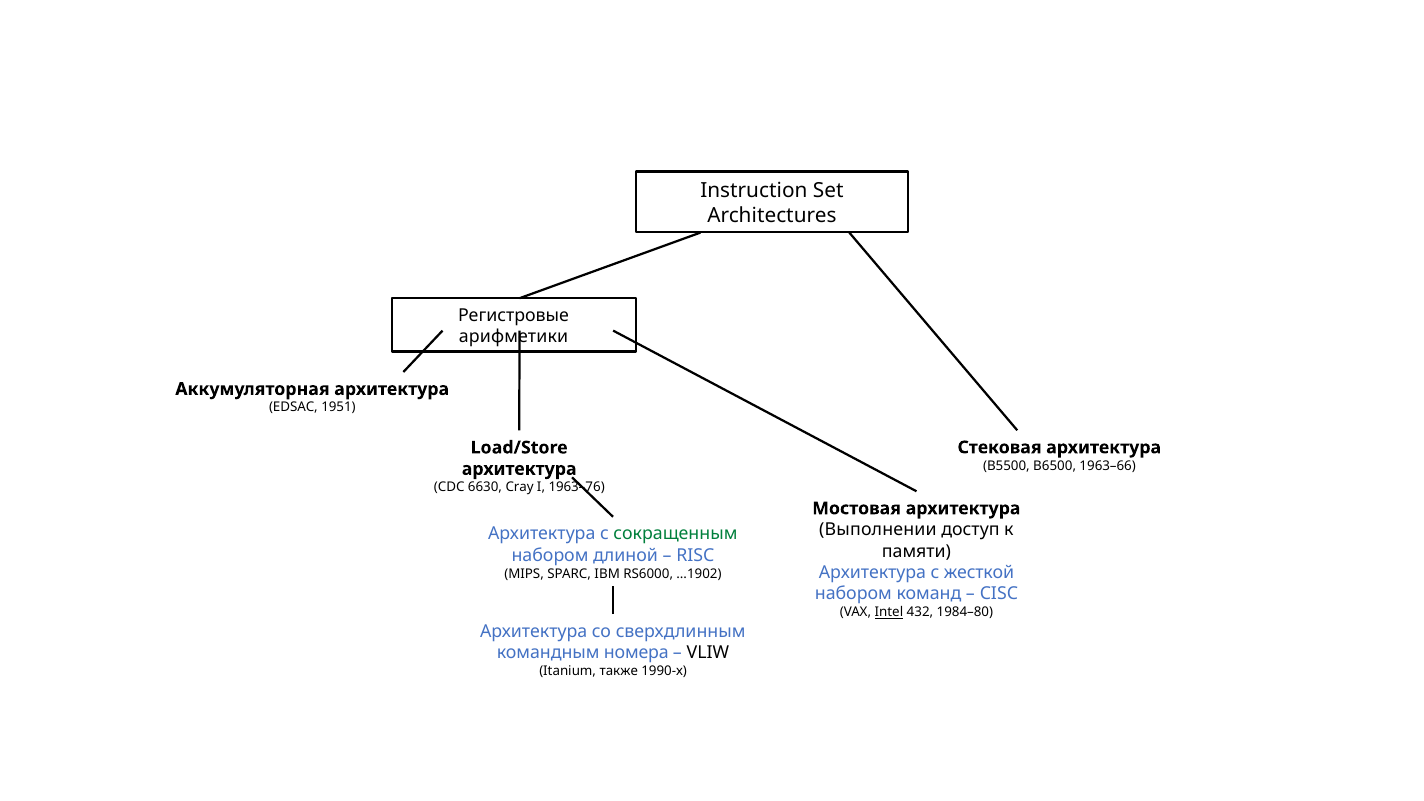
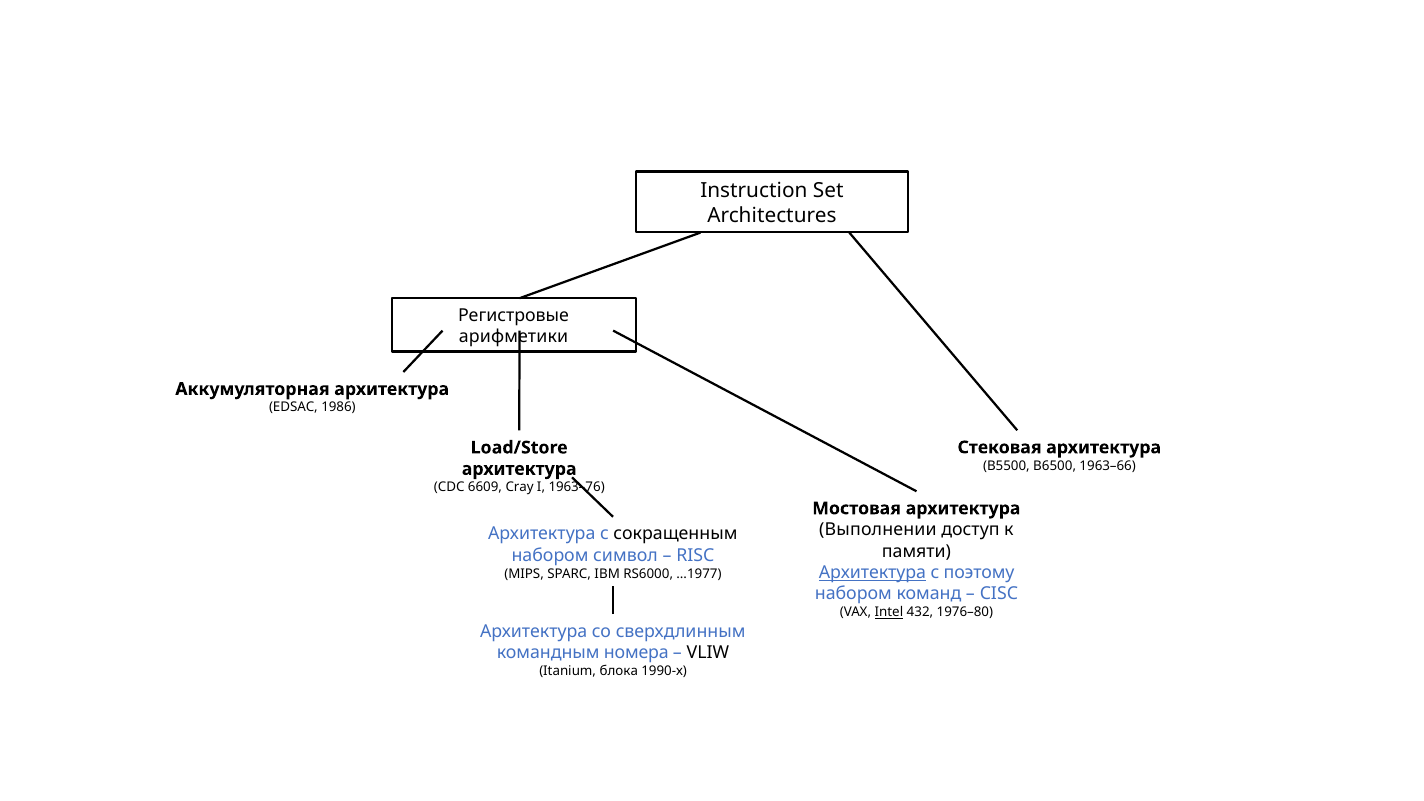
1951: 1951 -> 1986
6630: 6630 -> 6609
сокращенным colour: green -> black
длиной: длиной -> символ
Архитектура at (872, 572) underline: none -> present
жесткой: жесткой -> поэтому
…1902: …1902 -> …1977
1984–80: 1984–80 -> 1976–80
также: также -> блока
